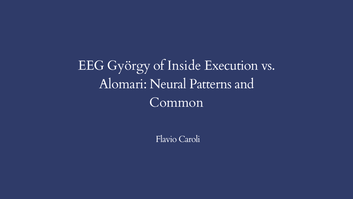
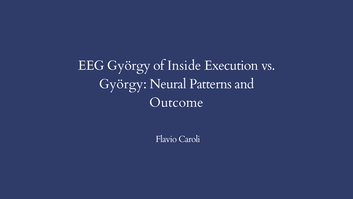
Alomari at (123, 84): Alomari -> György
Common: Common -> Outcome
